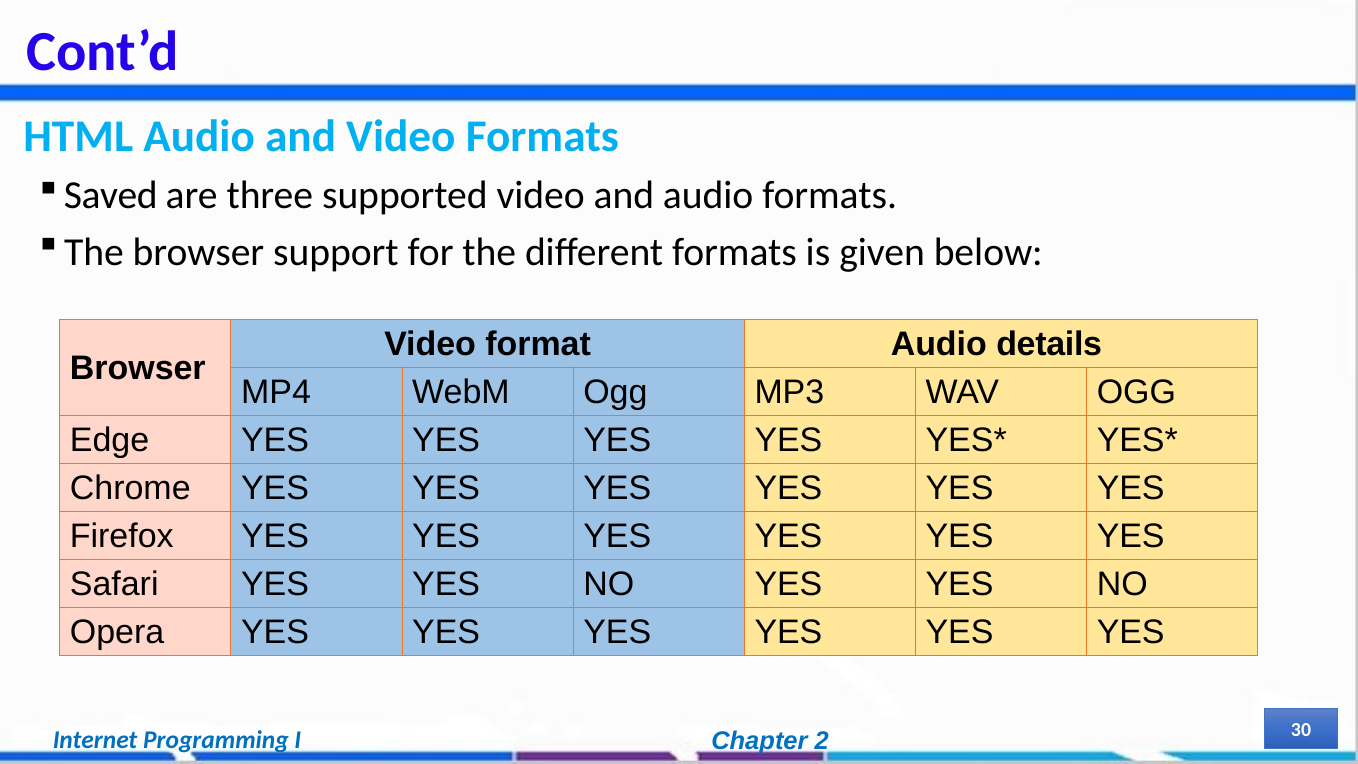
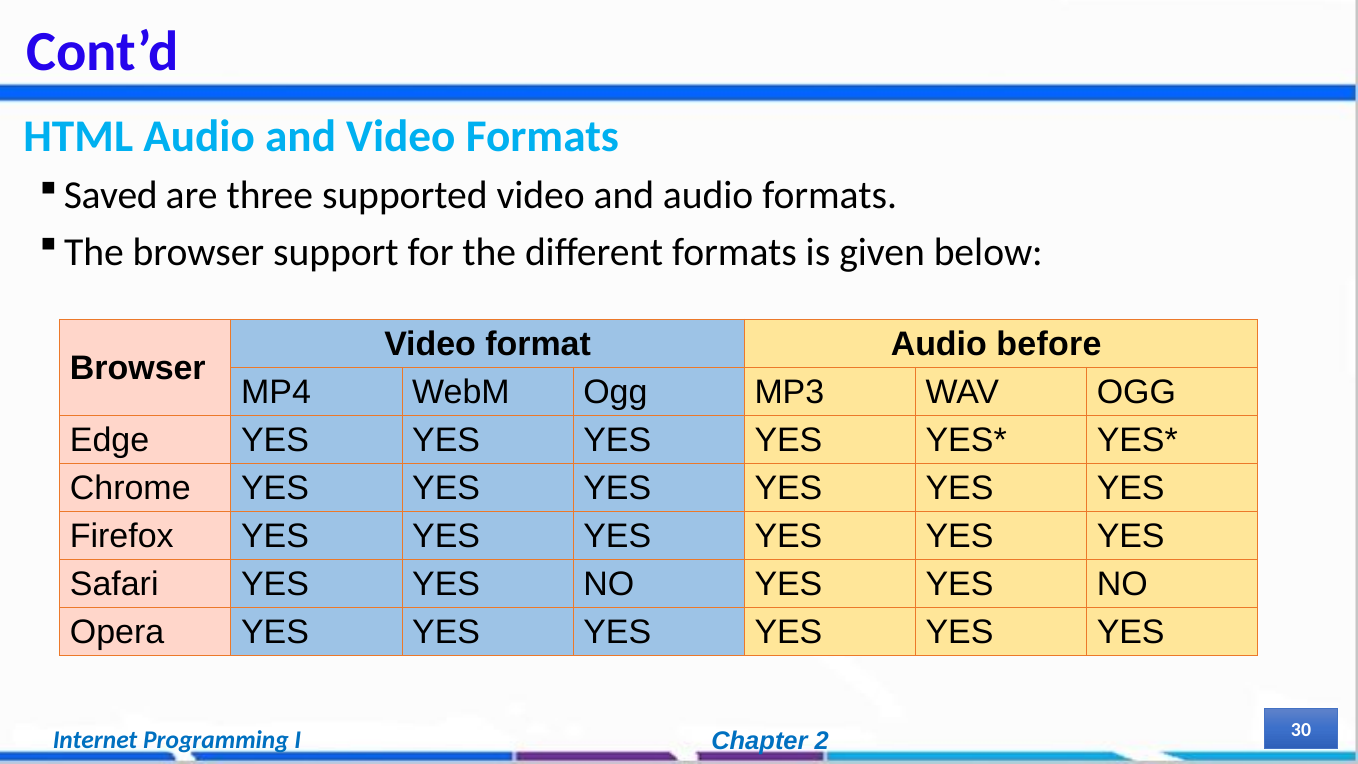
details: details -> before
